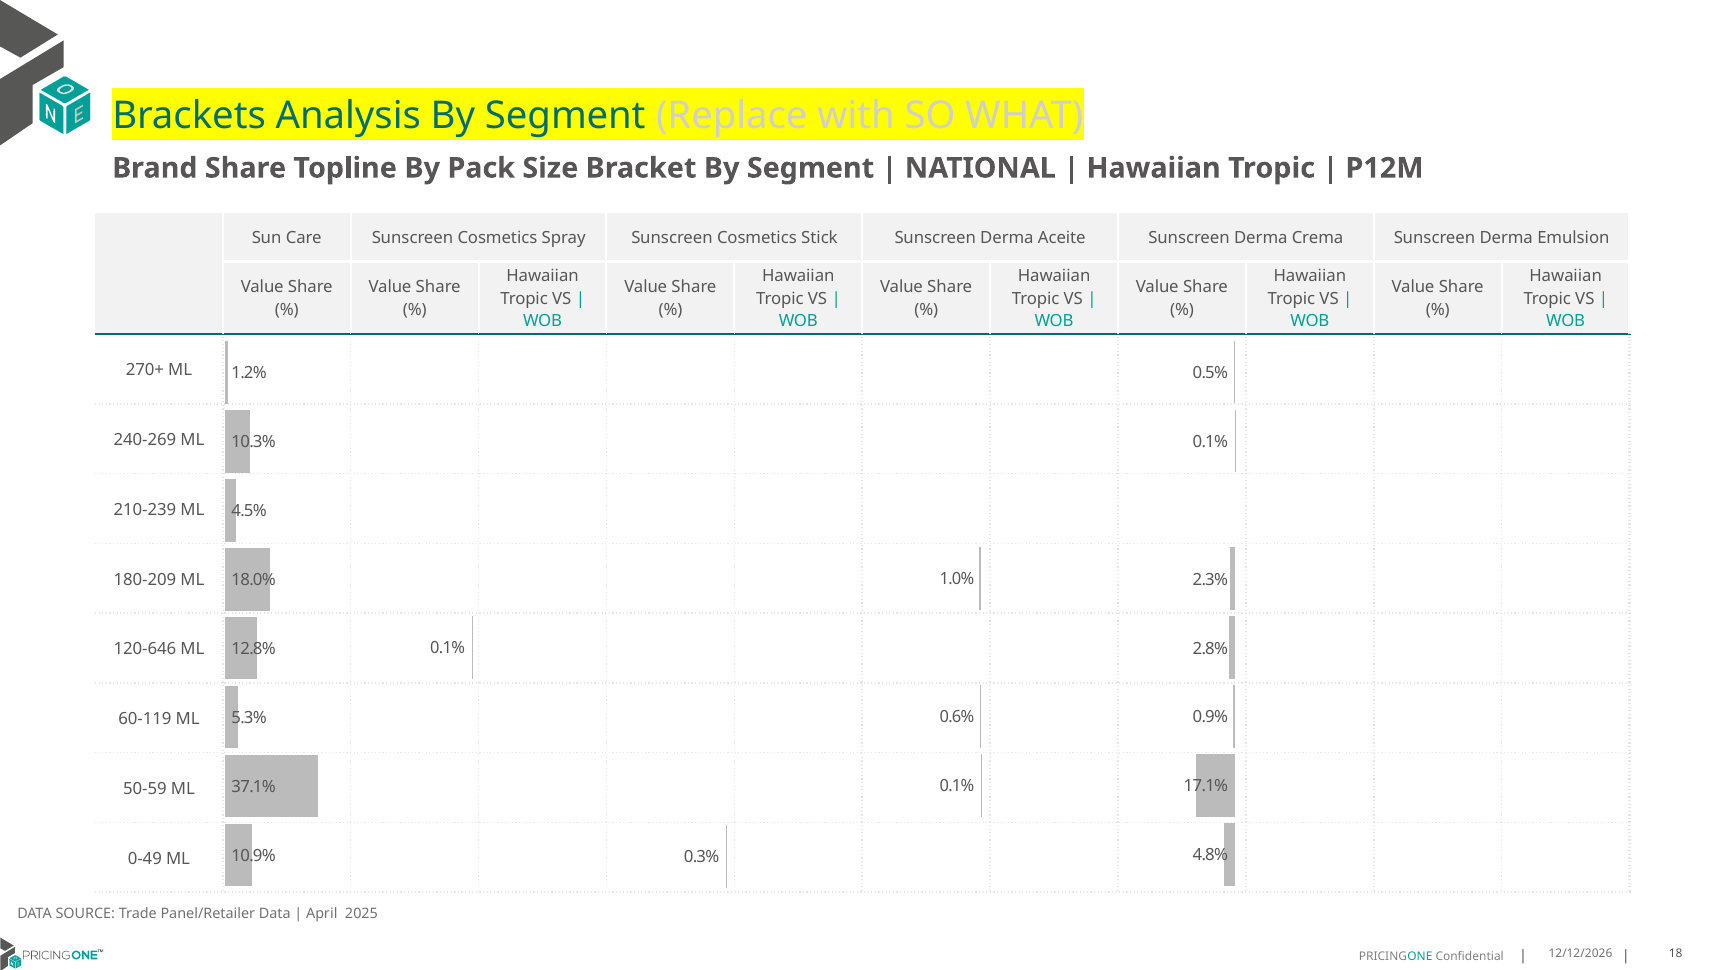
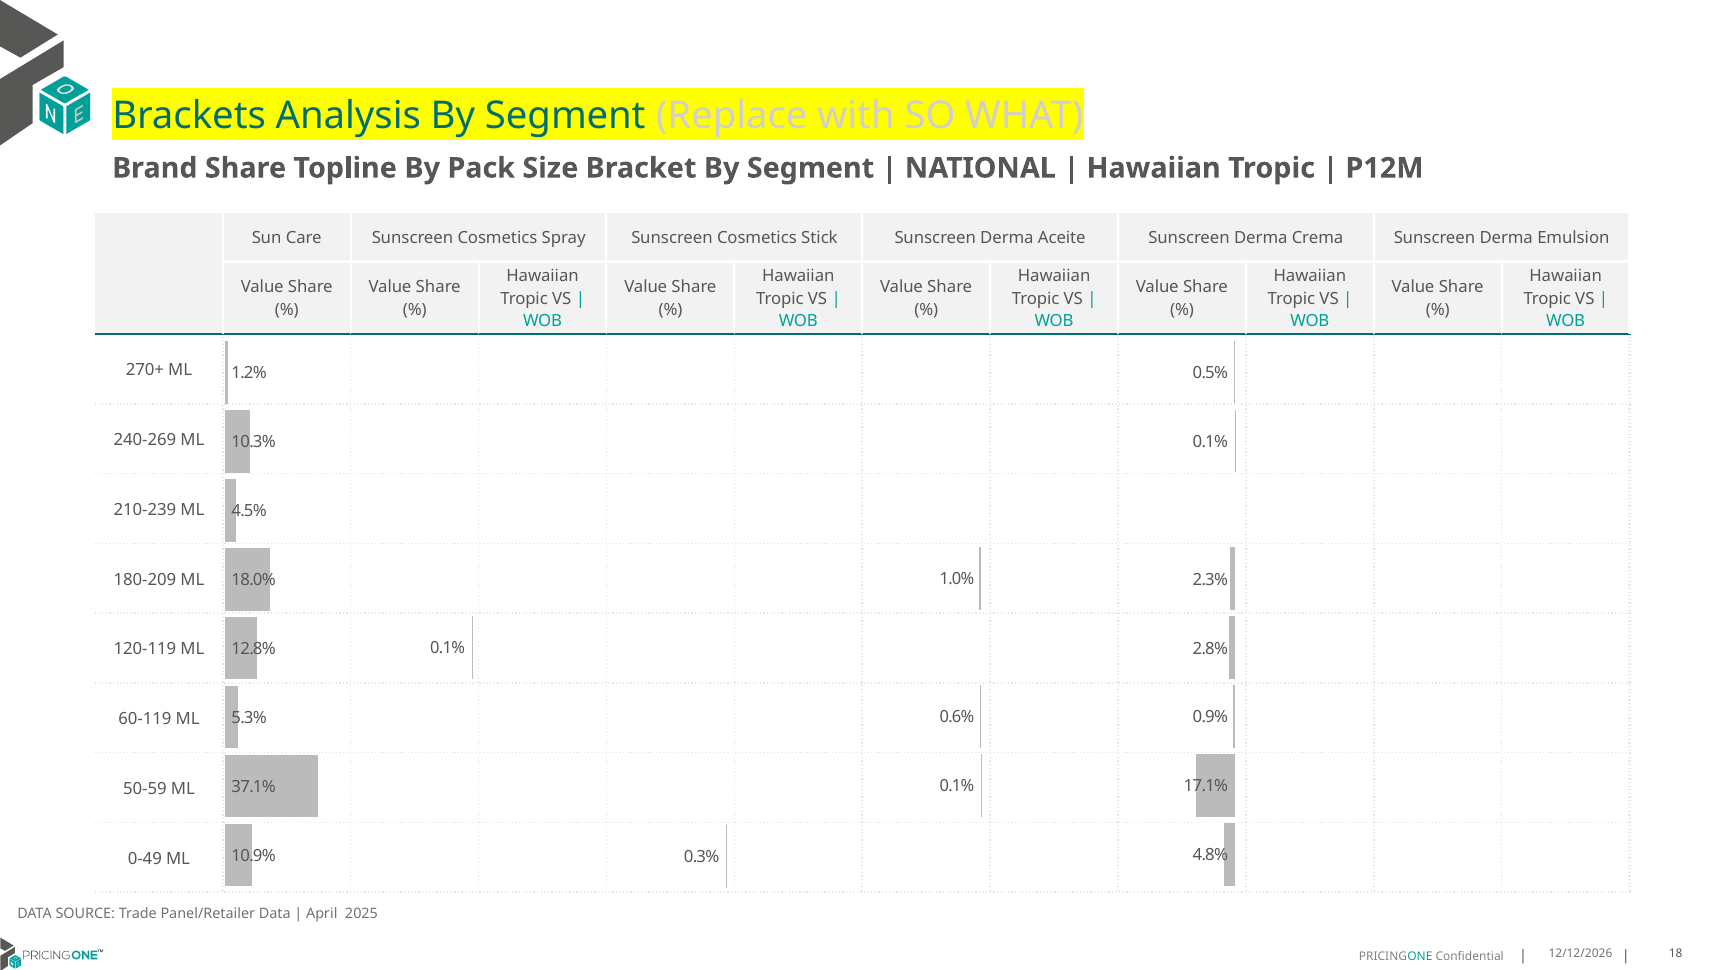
120-646: 120-646 -> 120-119
